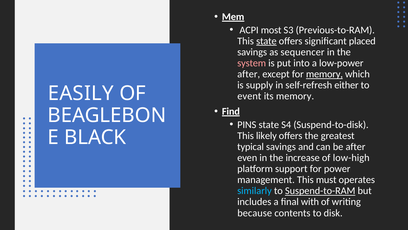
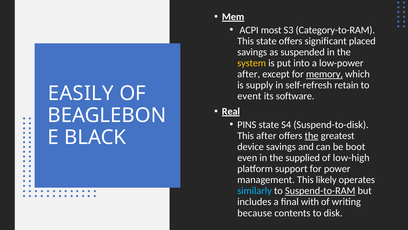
Previous-to-RAM: Previous-to-RAM -> Category-to-RAM
state at (266, 41) underline: present -> none
sequencer: sequencer -> suspended
system colour: pink -> yellow
either: either -> retain
its memory: memory -> software
Find: Find -> Real
This likely: likely -> after
the at (312, 135) underline: none -> present
typical: typical -> device
be after: after -> boot
increase: increase -> supplied
must: must -> likely
